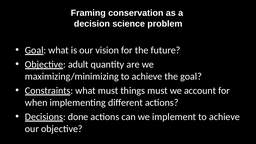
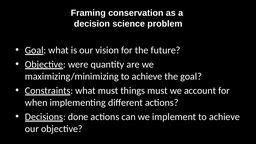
adult: adult -> were
